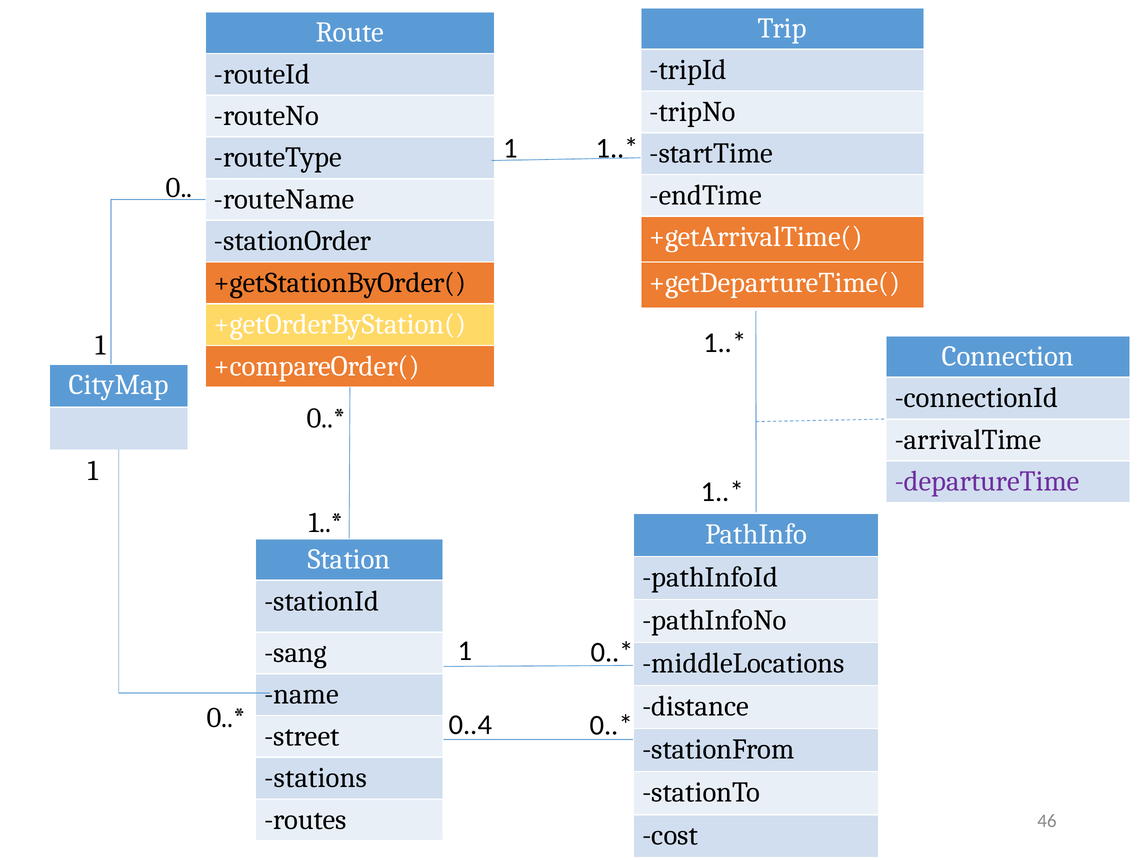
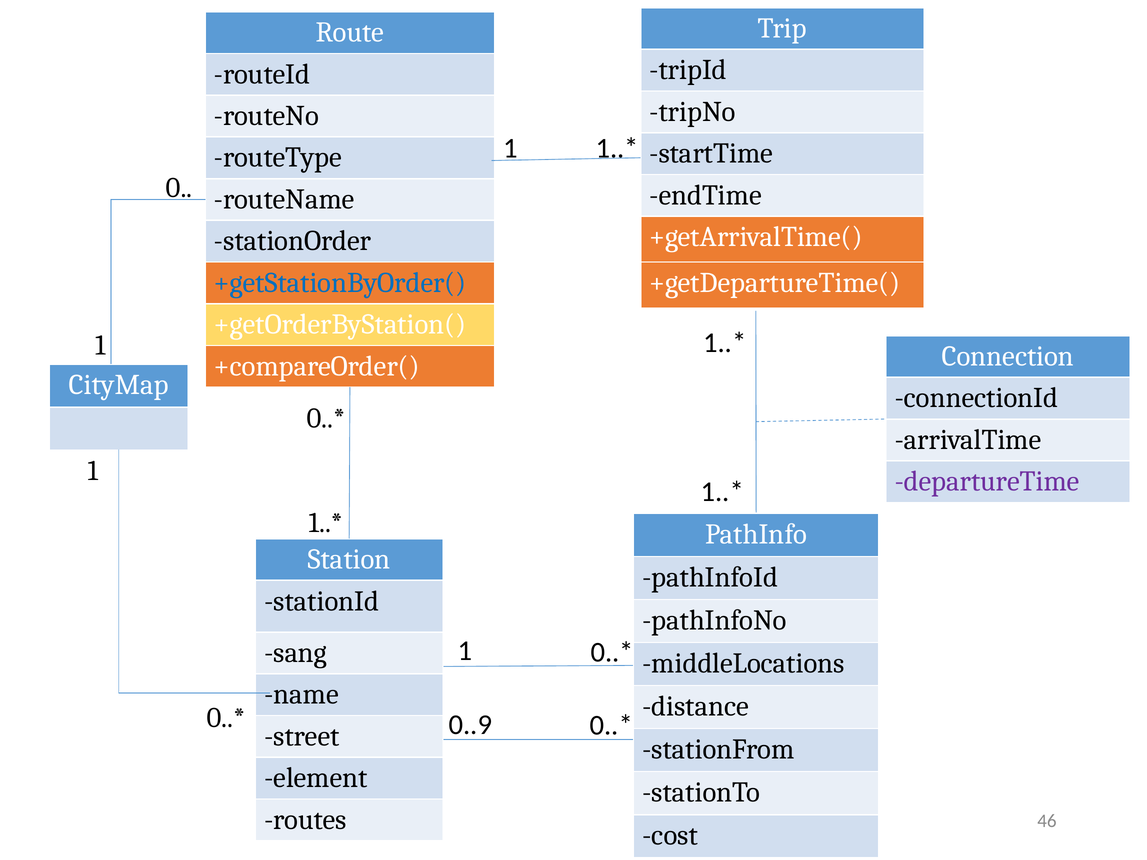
+getStationByOrder( colour: black -> blue
0..4: 0..4 -> 0..9
stations: stations -> element
